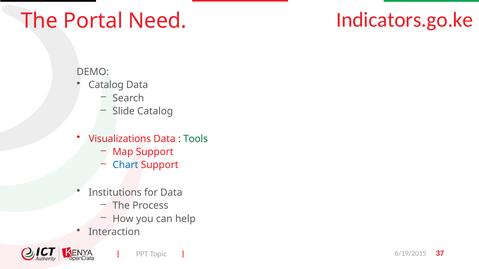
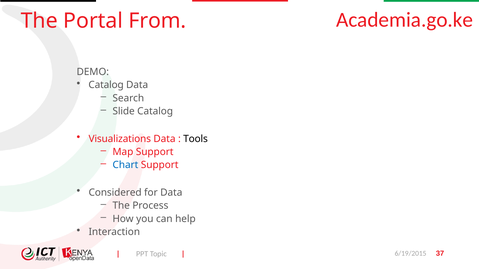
Indicators.go.ke: Indicators.go.ke -> Academia.go.ke
Need: Need -> From
Tools colour: green -> black
Institutions: Institutions -> Considered
